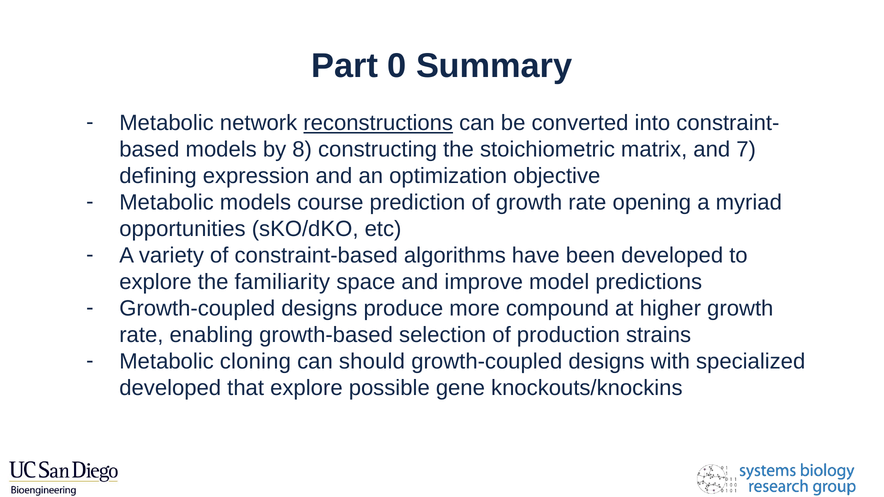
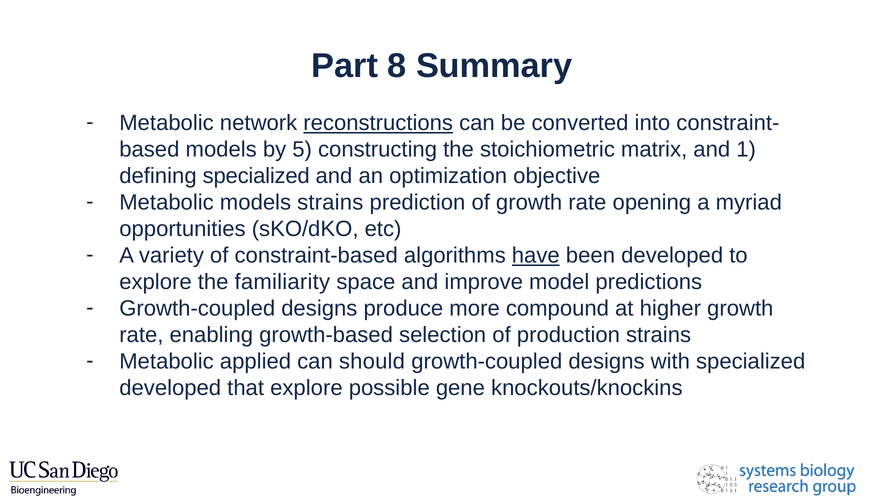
0: 0 -> 8
8: 8 -> 5
7: 7 -> 1
defining expression: expression -> specialized
models course: course -> strains
have underline: none -> present
cloning: cloning -> applied
